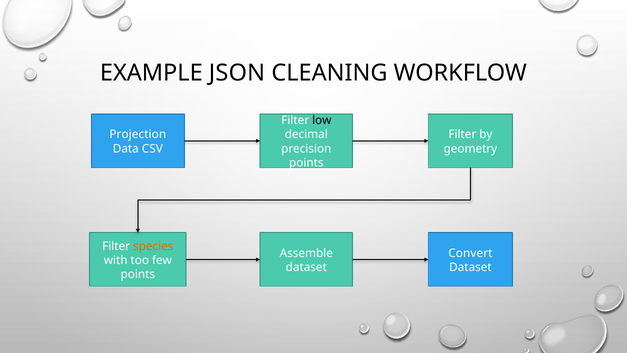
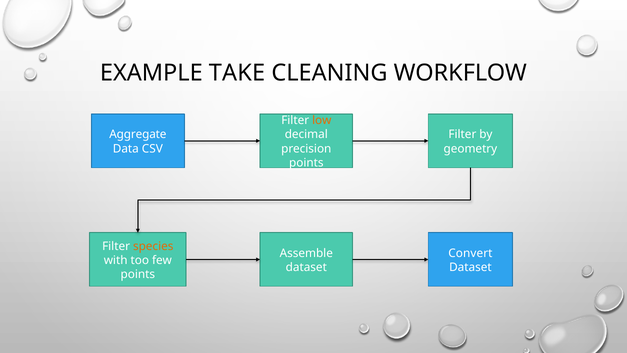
JSON: JSON -> TAKE
low colour: black -> orange
Projection: Projection -> Aggregate
